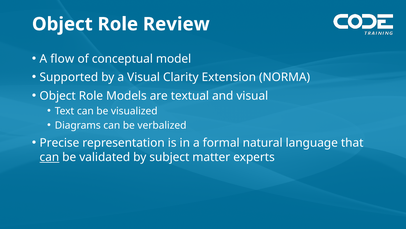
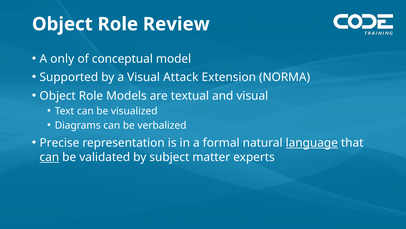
flow: flow -> only
Clarity: Clarity -> Attack
language underline: none -> present
